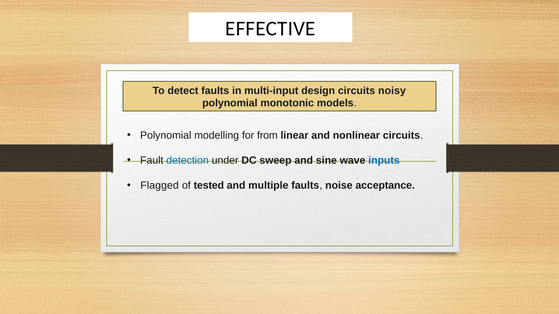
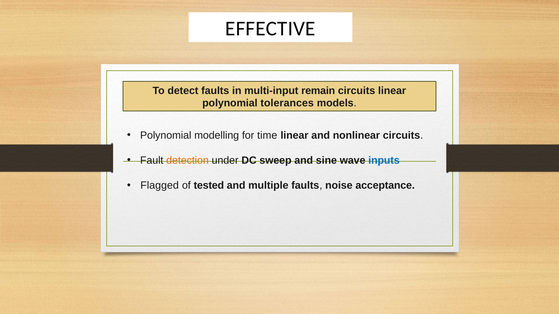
design: design -> remain
circuits noisy: noisy -> linear
monotonic: monotonic -> tolerances
from: from -> time
detection colour: blue -> orange
